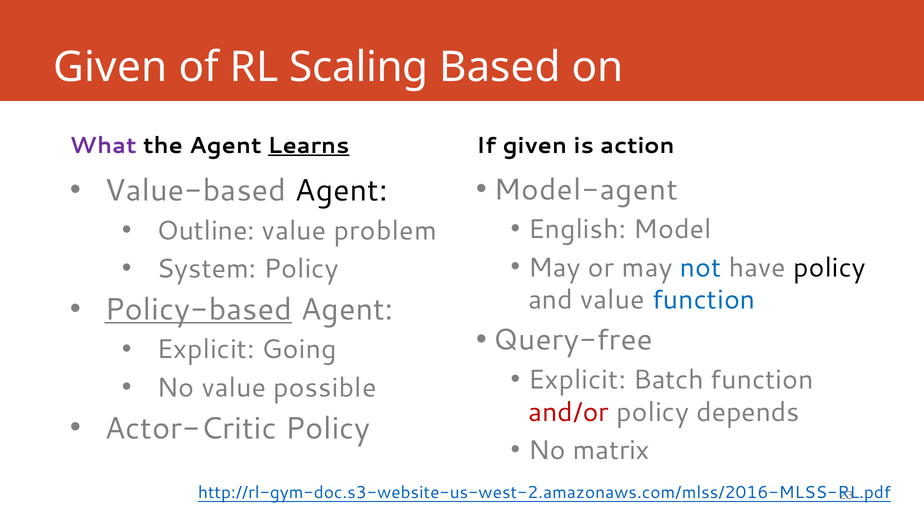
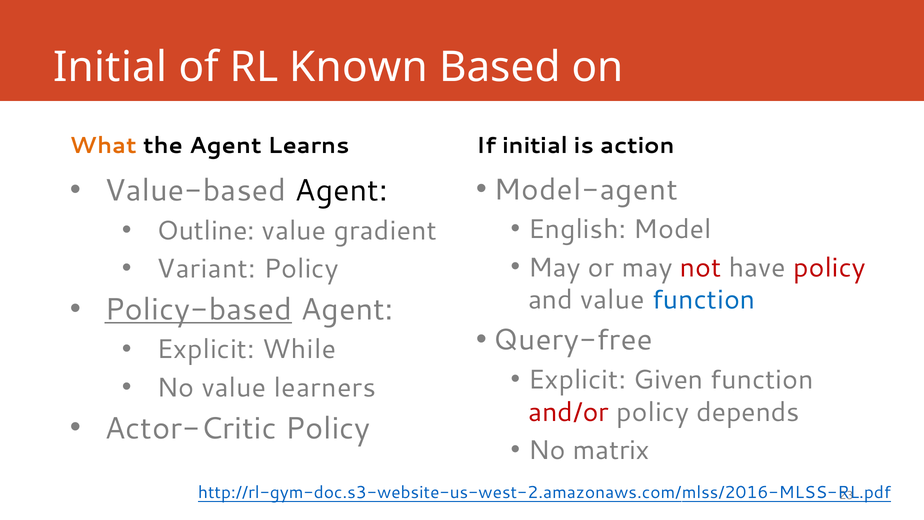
Given at (110, 67): Given -> Initial
Scaling: Scaling -> Known
What colour: purple -> orange
Learns underline: present -> none
If given: given -> initial
problem: problem -> gradient
not colour: blue -> red
policy at (830, 268) colour: black -> red
System: System -> Variant
Going: Going -> While
Batch: Batch -> Given
possible: possible -> learners
